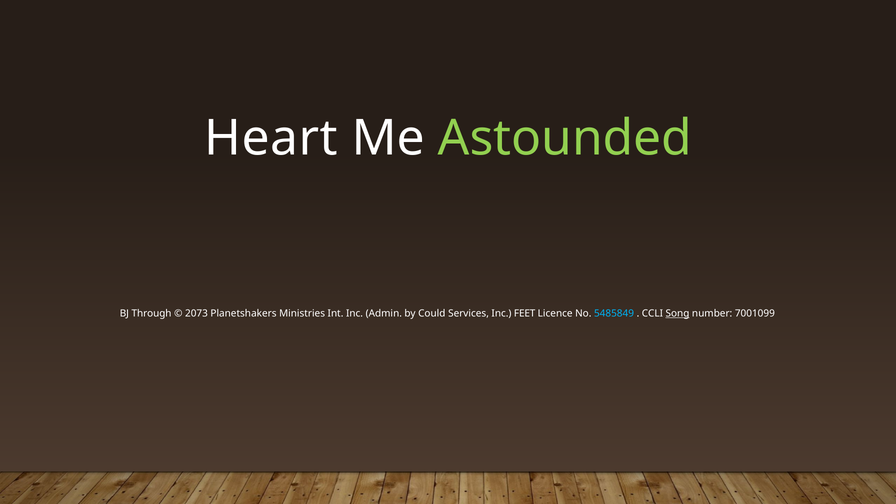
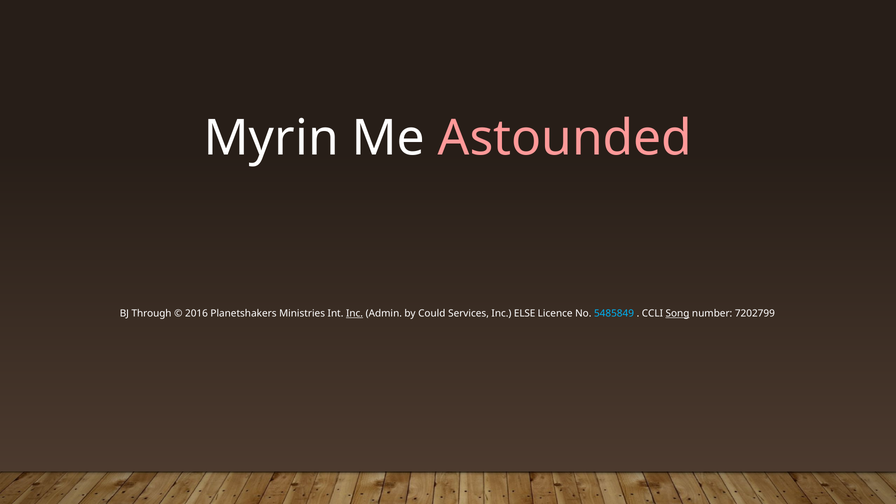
Heart: Heart -> Myrin
Astounded colour: light green -> pink
2073: 2073 -> 2016
Inc at (355, 313) underline: none -> present
FEET: FEET -> ELSE
7001099: 7001099 -> 7202799
